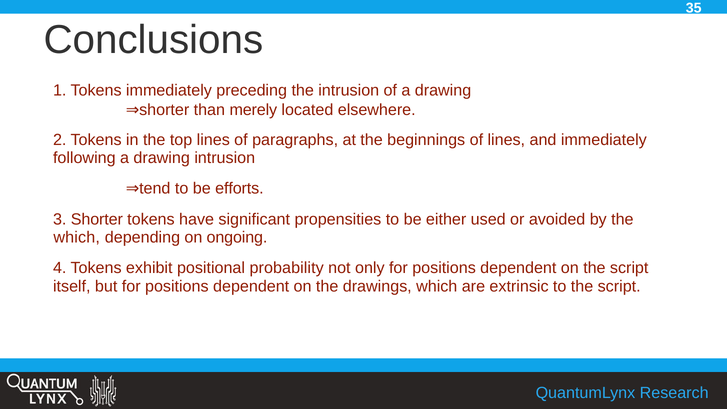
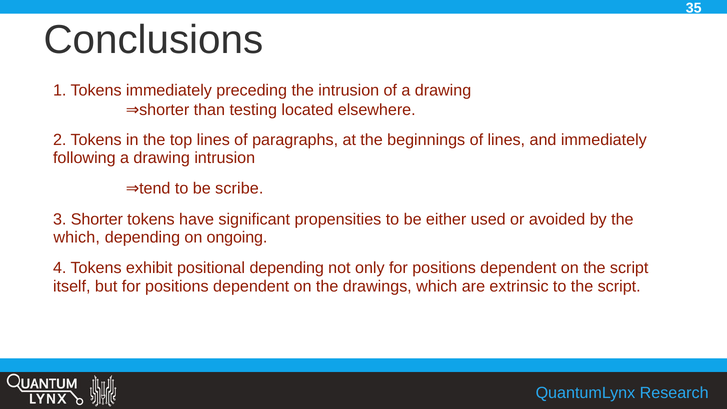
merely: merely -> testing
efforts: efforts -> scribe
positional probability: probability -> depending
